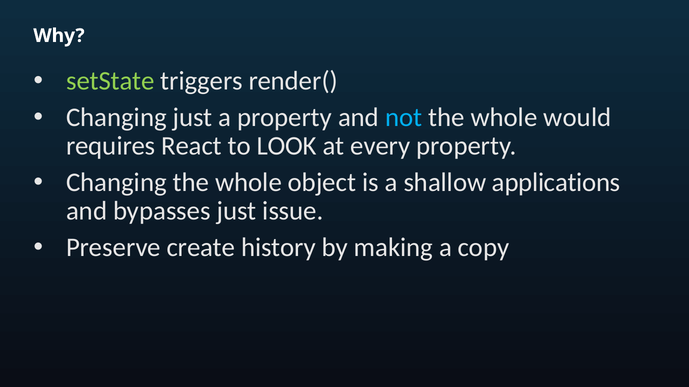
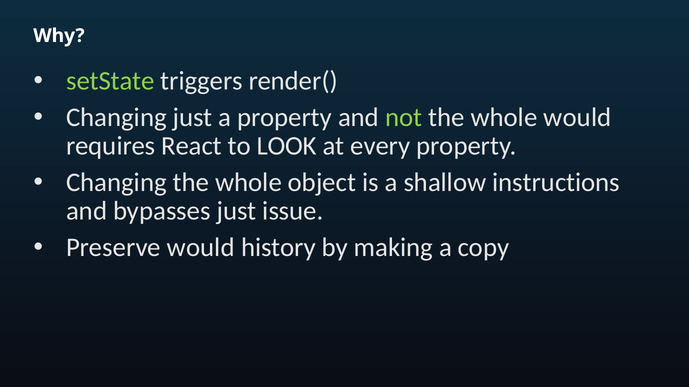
not colour: light blue -> light green
applications: applications -> instructions
Preserve create: create -> would
